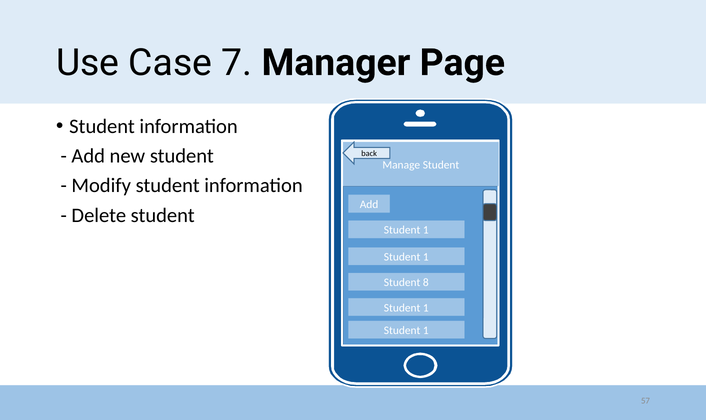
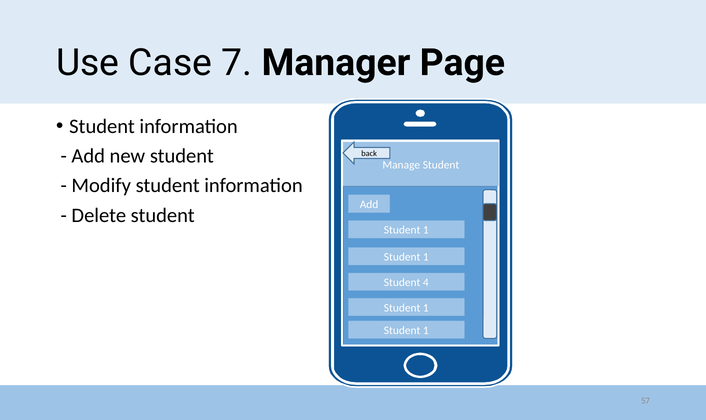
8: 8 -> 4
